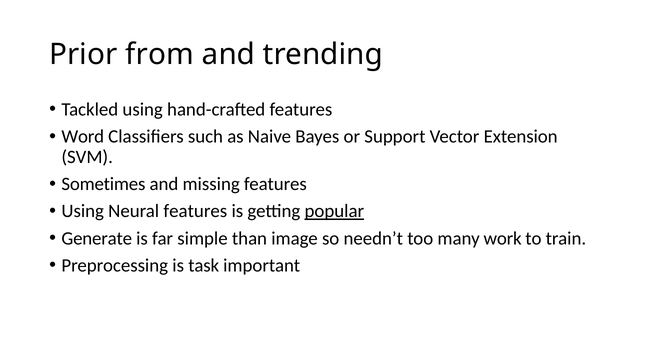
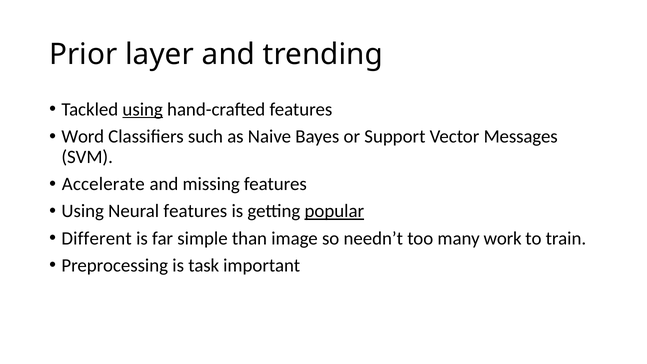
from: from -> layer
using at (143, 109) underline: none -> present
Extension: Extension -> Messages
Sometimes: Sometimes -> Accelerate
Generate: Generate -> Different
